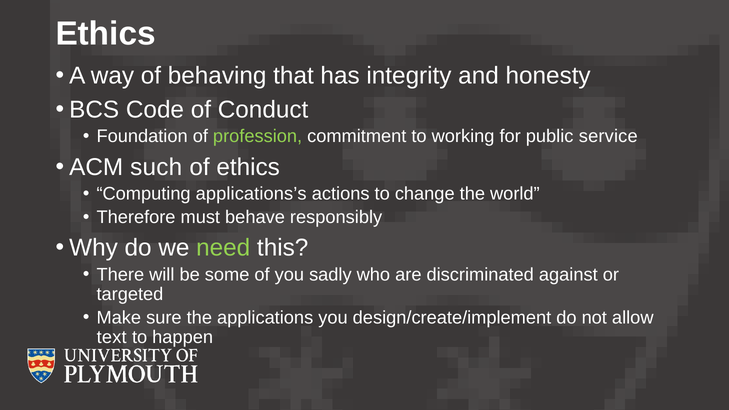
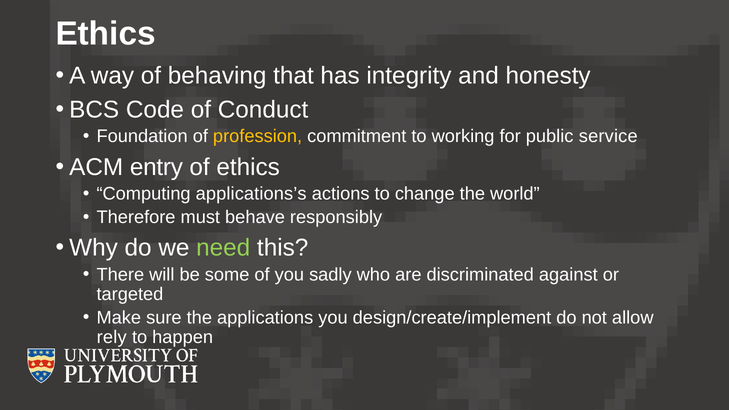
profession colour: light green -> yellow
such: such -> entry
text: text -> rely
